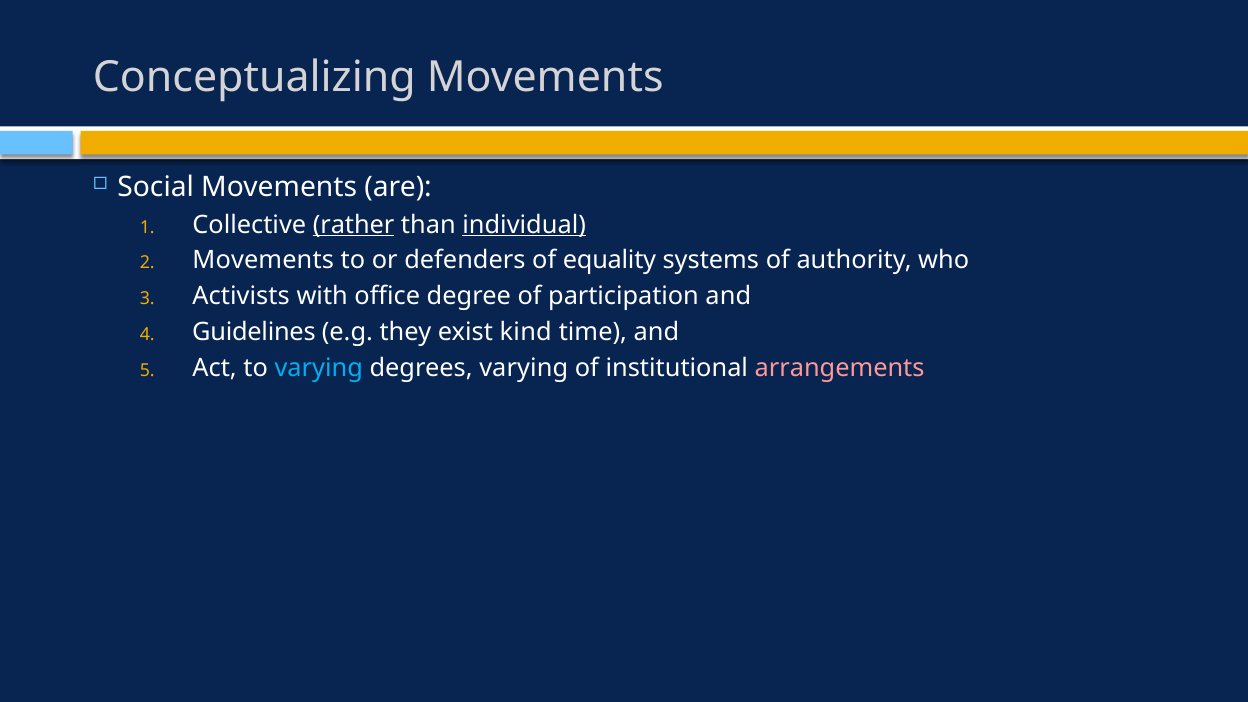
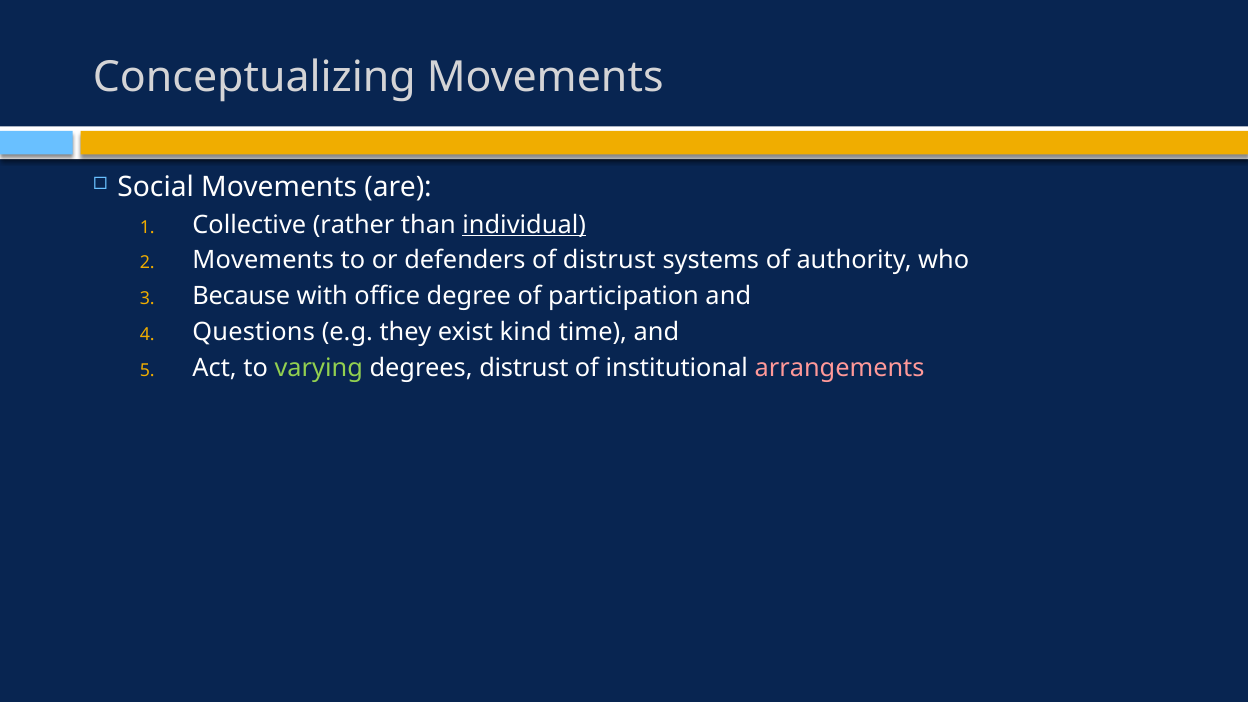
rather underline: present -> none
of equality: equality -> distrust
Activists: Activists -> Because
Guidelines: Guidelines -> Questions
varying at (319, 368) colour: light blue -> light green
degrees varying: varying -> distrust
